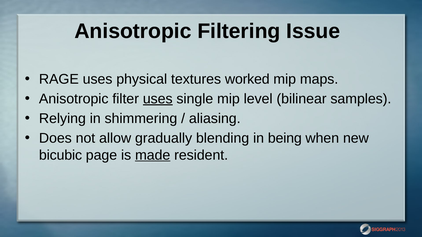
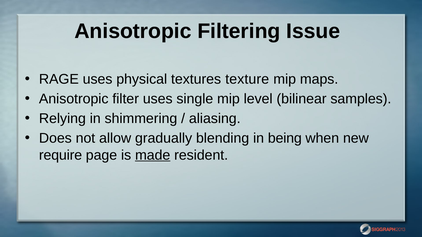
worked: worked -> texture
uses at (158, 99) underline: present -> none
bicubic: bicubic -> require
